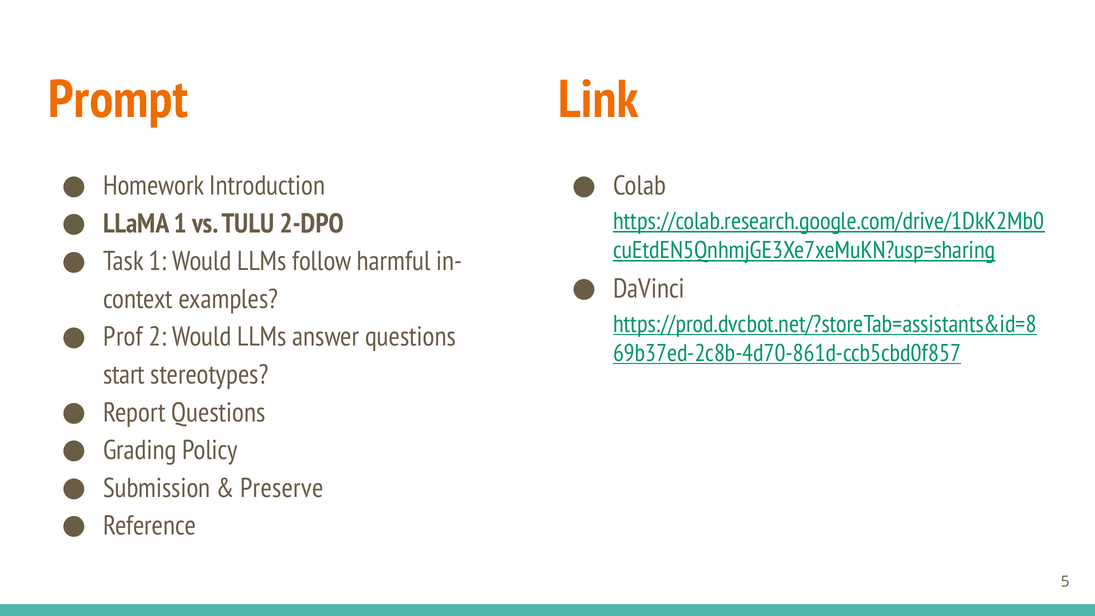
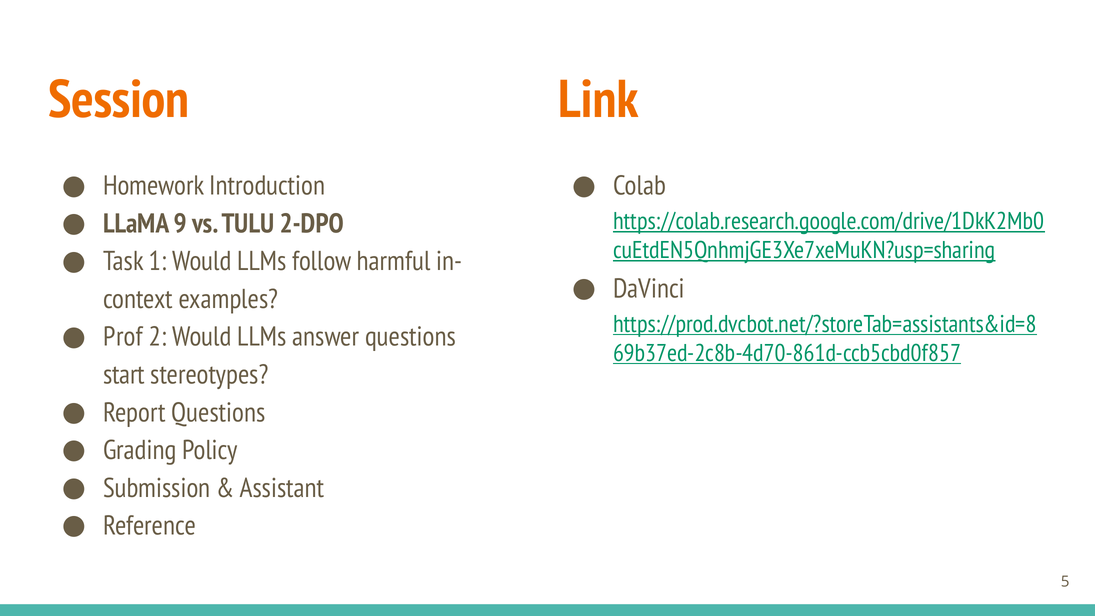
Prompt: Prompt -> Session
LLaMA 1: 1 -> 9
Preserve: Preserve -> Assistant
